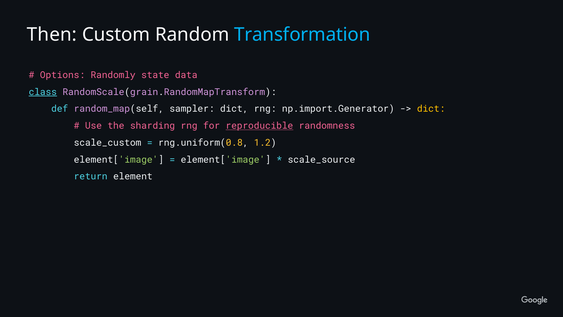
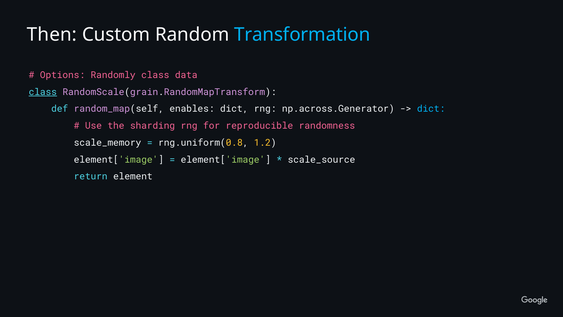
Randomly state: state -> class
sampler: sampler -> enables
np.import.Generator: np.import.Generator -> np.across.Generator
dict at (431, 109) colour: yellow -> light blue
reproducible underline: present -> none
scale_custom: scale_custom -> scale_memory
